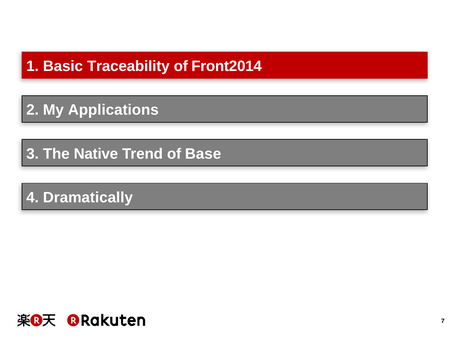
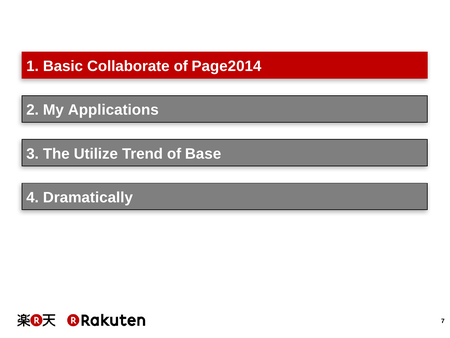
Traceability: Traceability -> Collaborate
Front2014: Front2014 -> Page2014
Native: Native -> Utilize
